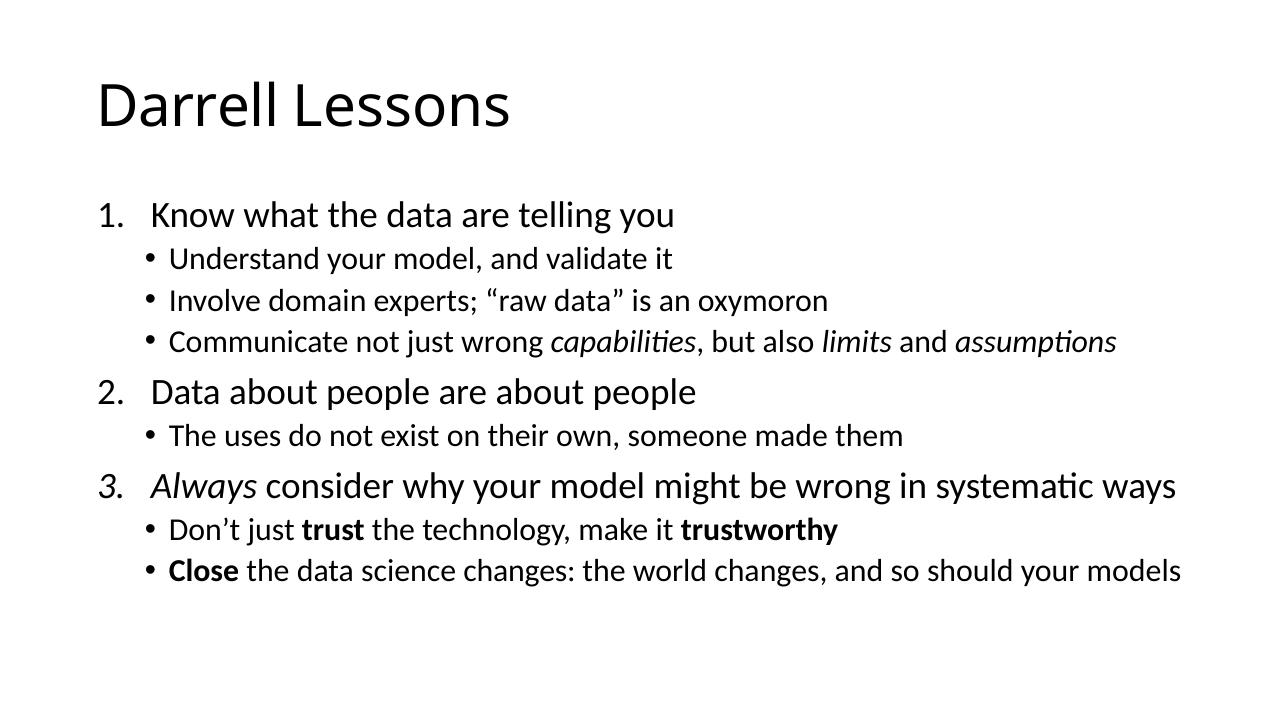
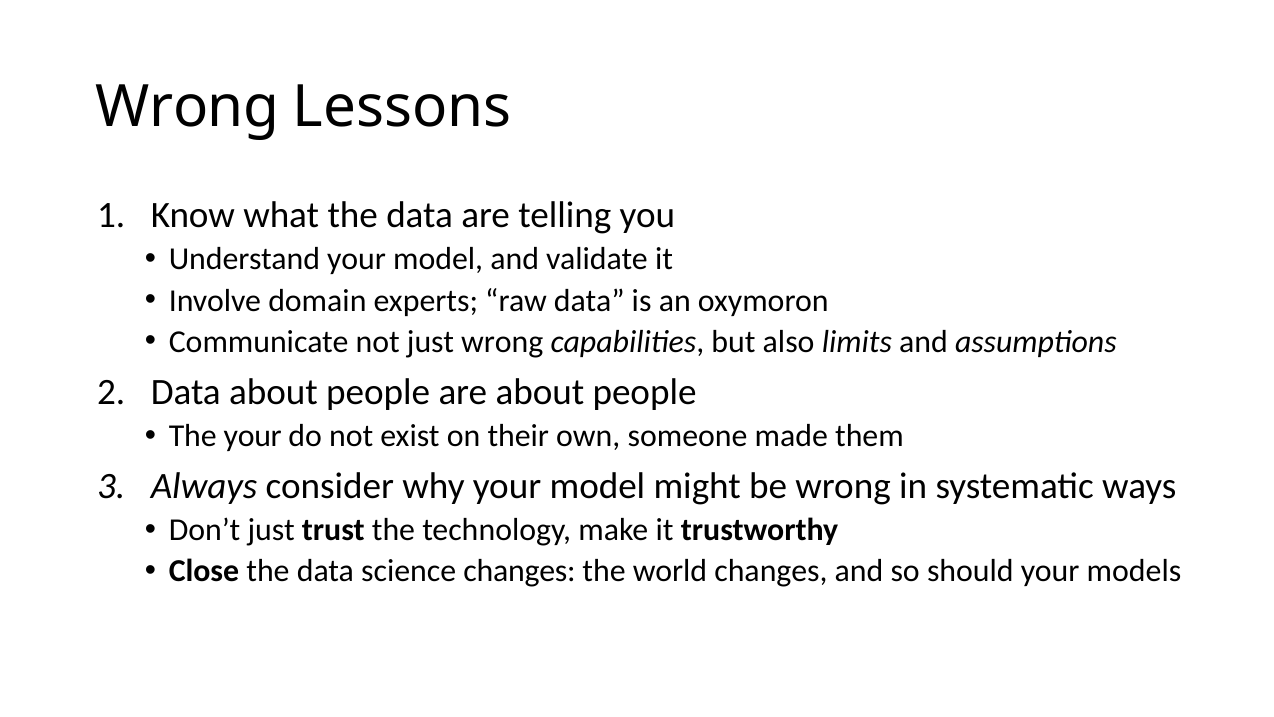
Darrell at (188, 107): Darrell -> Wrong
The uses: uses -> your
